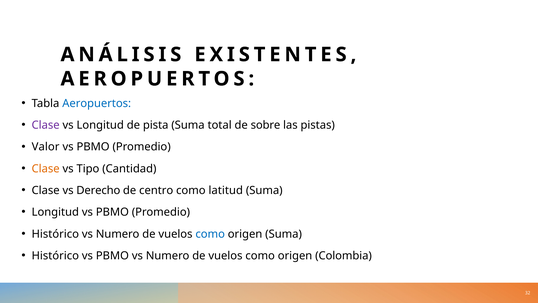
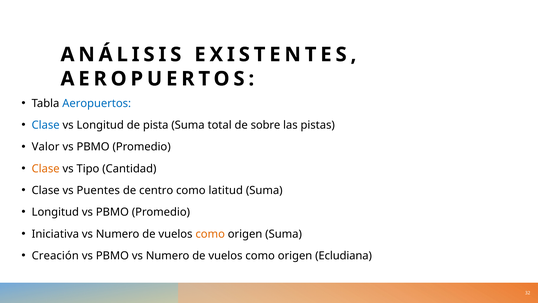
Clase at (46, 125) colour: purple -> blue
Derecho: Derecho -> Puentes
Histórico at (55, 234): Histórico -> Iniciativa
como at (210, 234) colour: blue -> orange
Histórico at (55, 255): Histórico -> Creación
Colombia: Colombia -> Ecludiana
